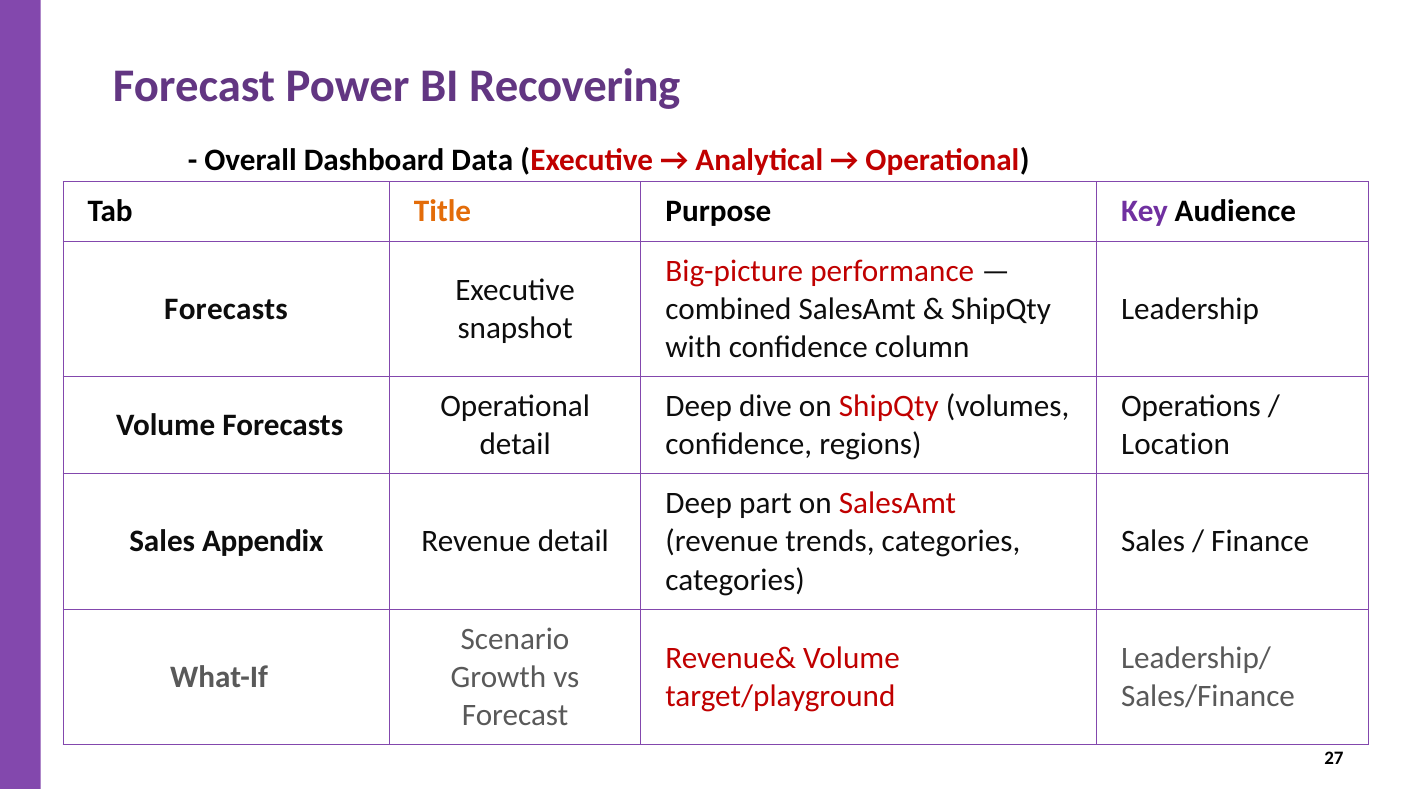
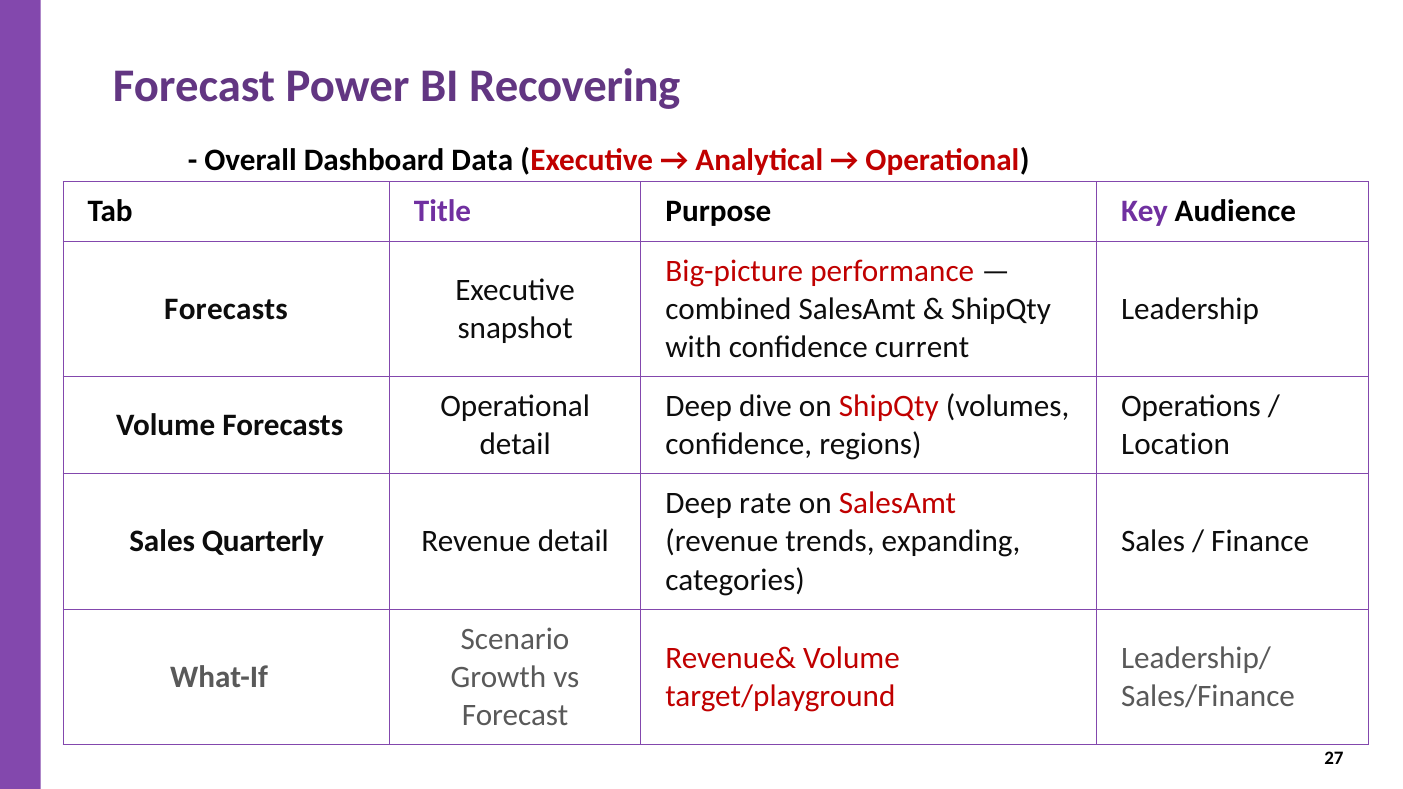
Title colour: orange -> purple
column: column -> current
part: part -> rate
Appendix: Appendix -> Quarterly
trends categories: categories -> expanding
